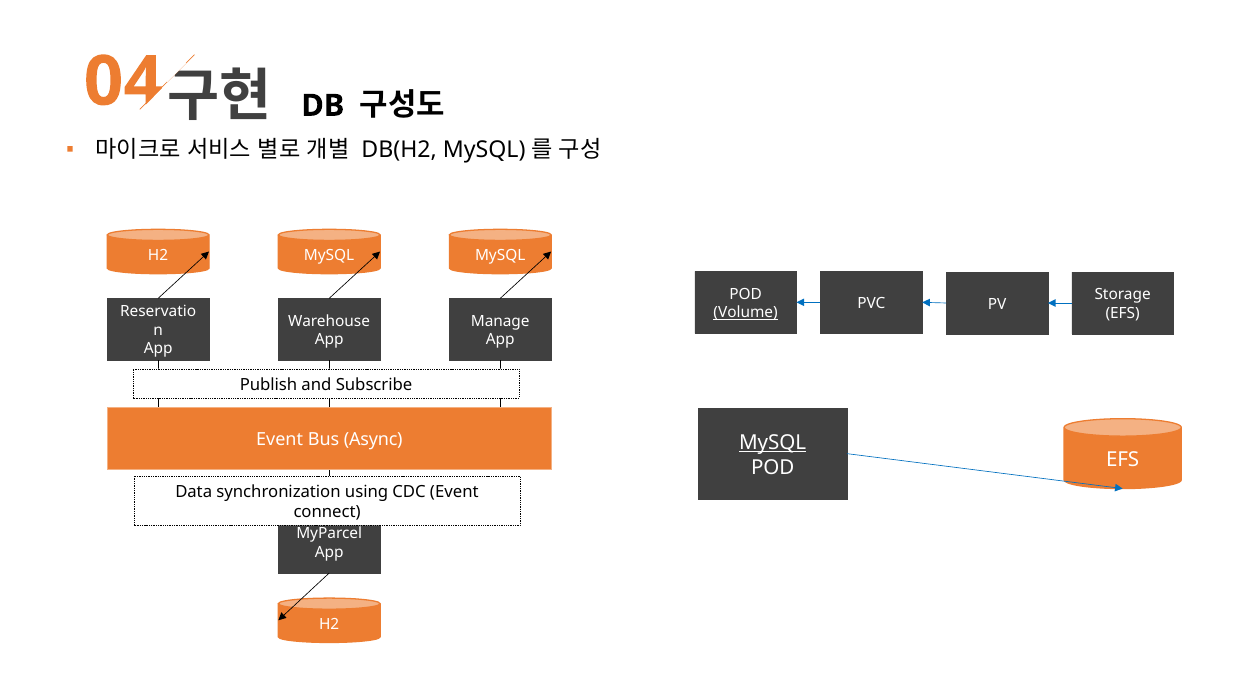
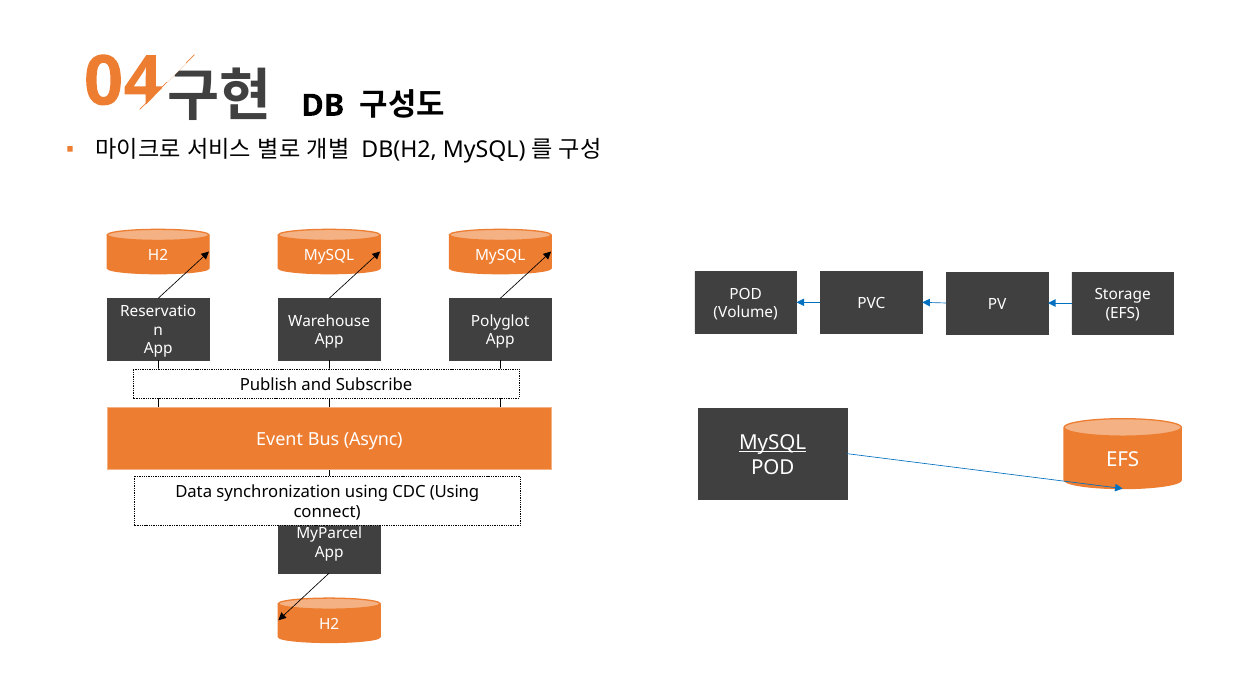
Volume underline: present -> none
Manage: Manage -> Polyglot
CDC Event: Event -> Using
